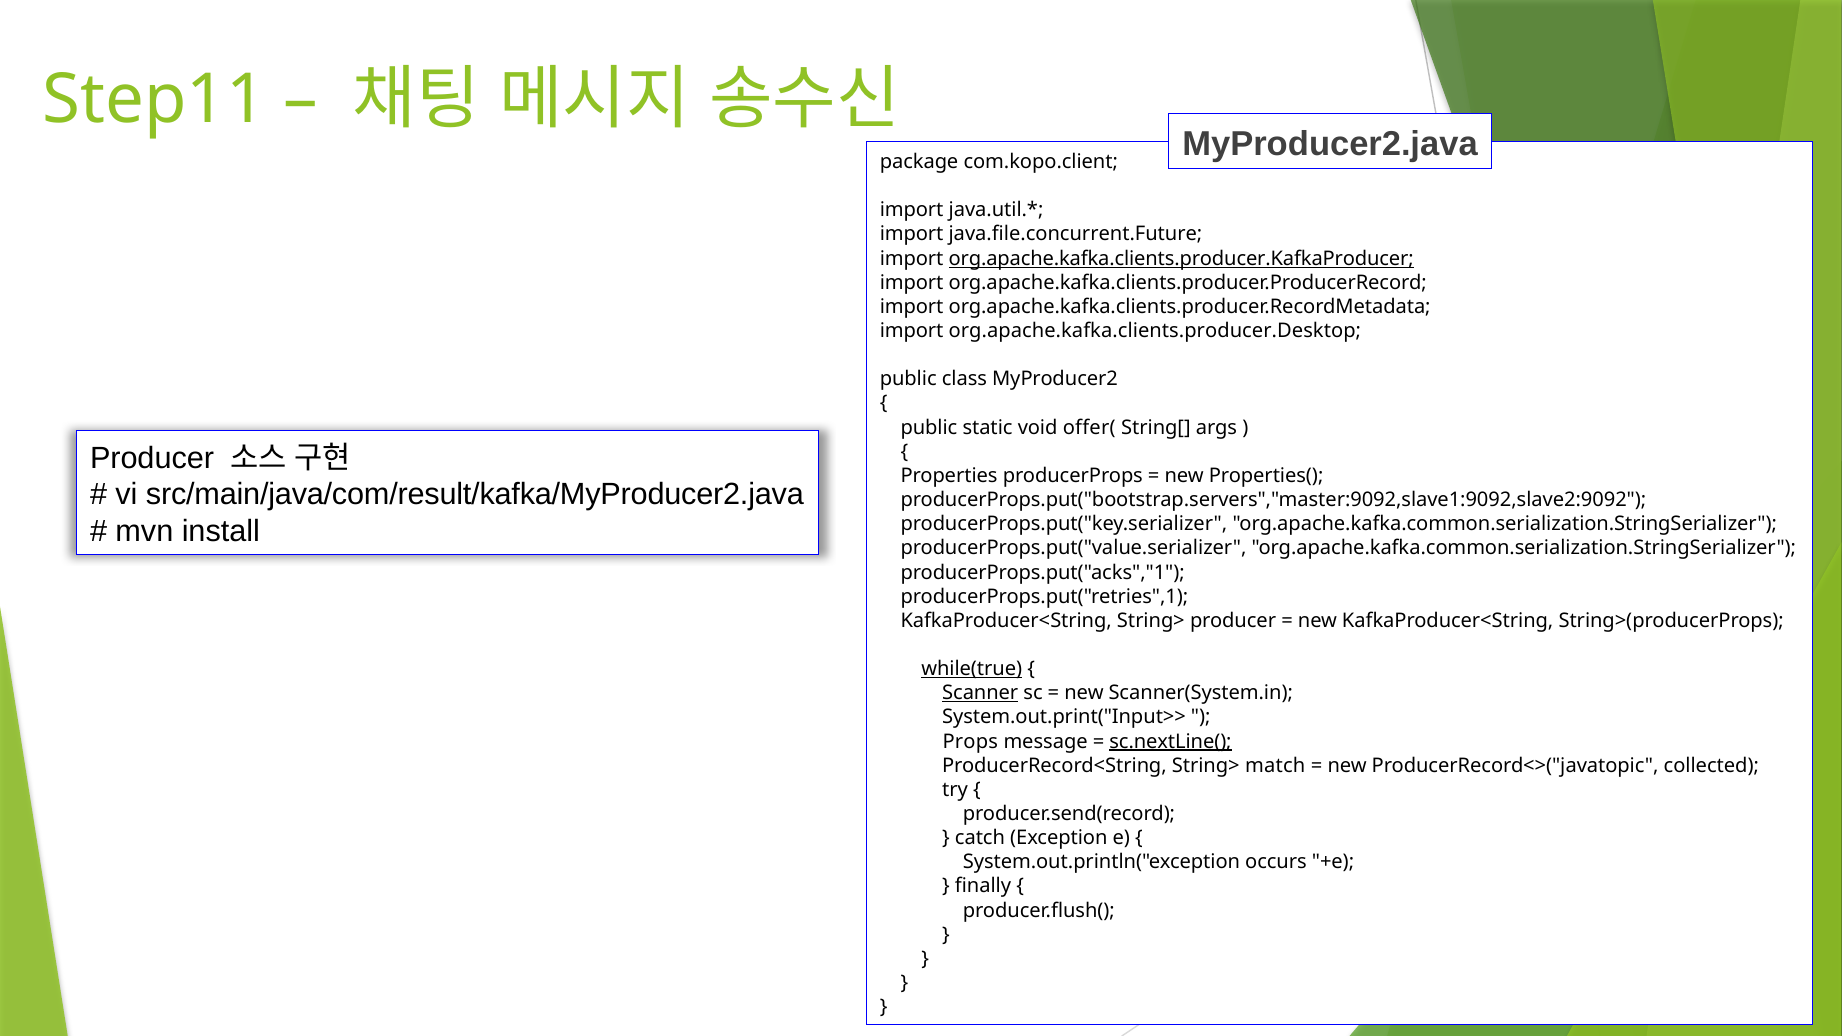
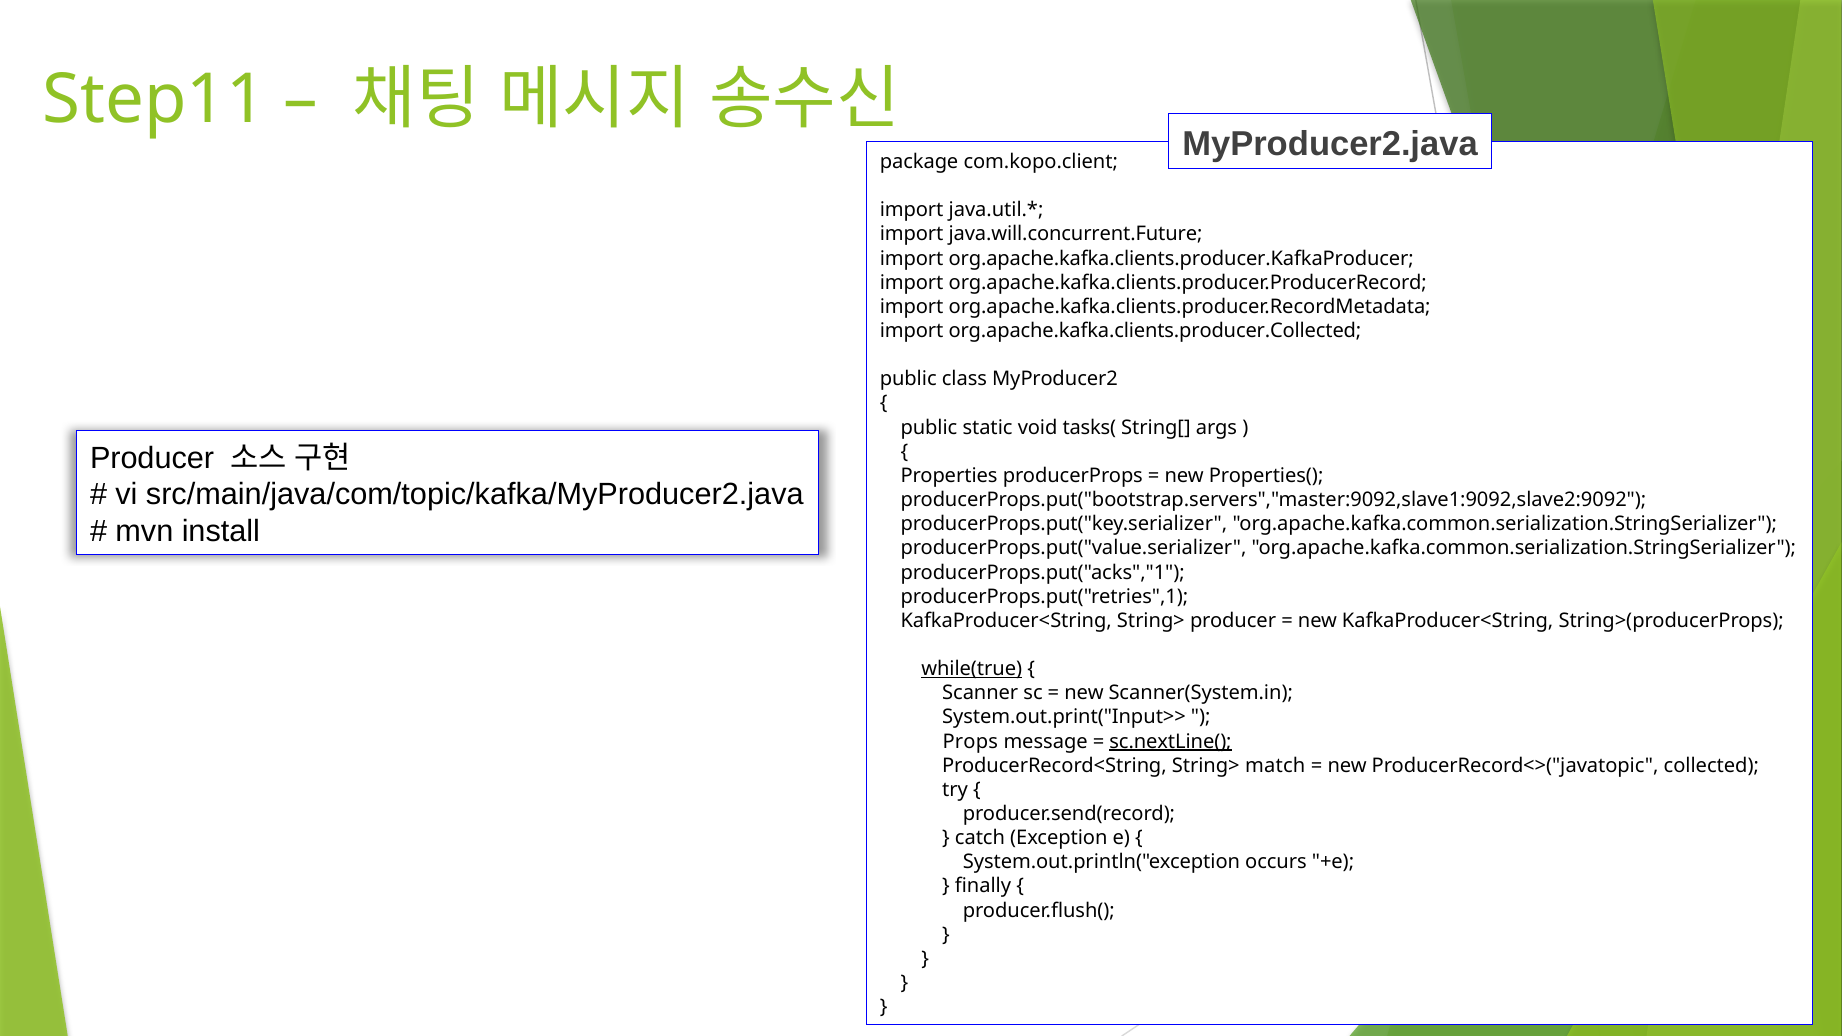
java.file.concurrent.Future: java.file.concurrent.Future -> java.will.concurrent.Future
org.apache.kafka.clients.producer.KafkaProducer underline: present -> none
org.apache.kafka.clients.producer.Desktop: org.apache.kafka.clients.producer.Desktop -> org.apache.kafka.clients.producer.Collected
offer(: offer( -> tasks(
src/main/java/com/result/kafka/MyProducer2.java: src/main/java/com/result/kafka/MyProducer2.java -> src/main/java/com/topic/kafka/MyProducer2.java
Scanner underline: present -> none
